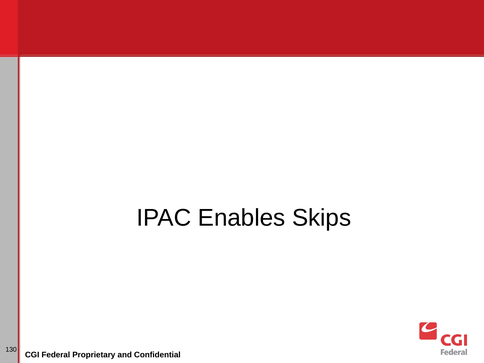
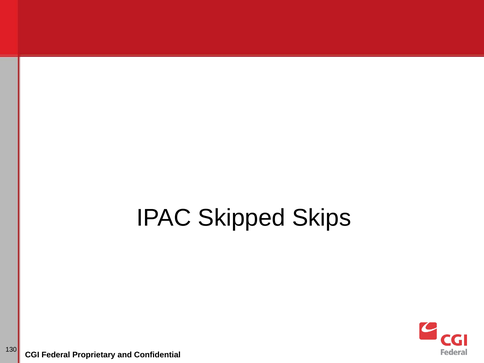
Enables: Enables -> Skipped
